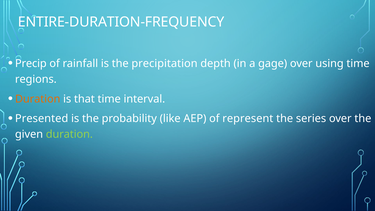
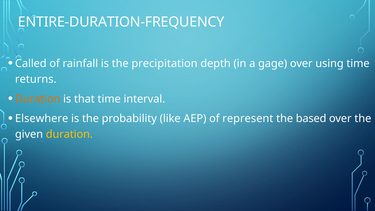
Precip: Precip -> Called
regions: regions -> returns
Presented: Presented -> Elsewhere
series: series -> based
duration at (69, 134) colour: light green -> yellow
